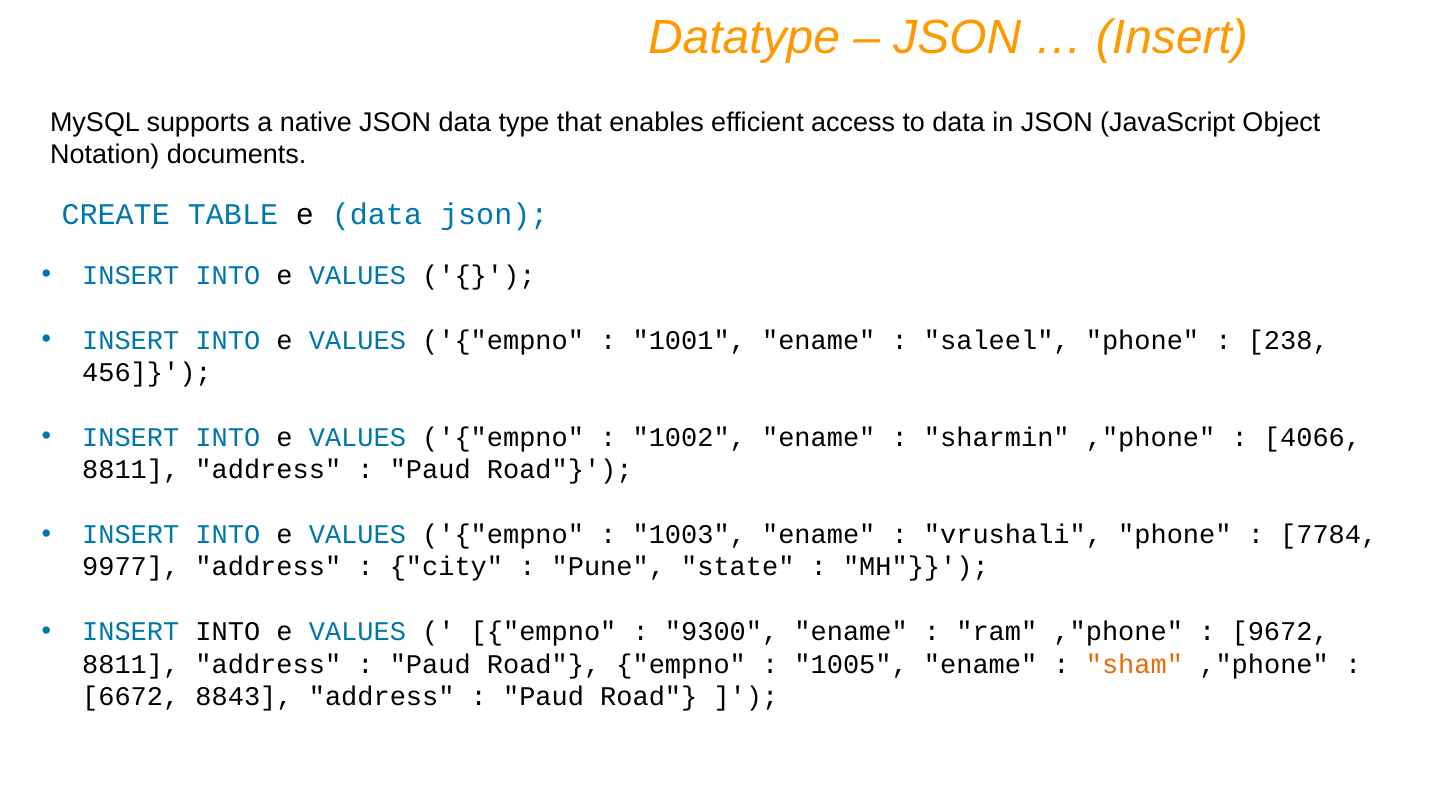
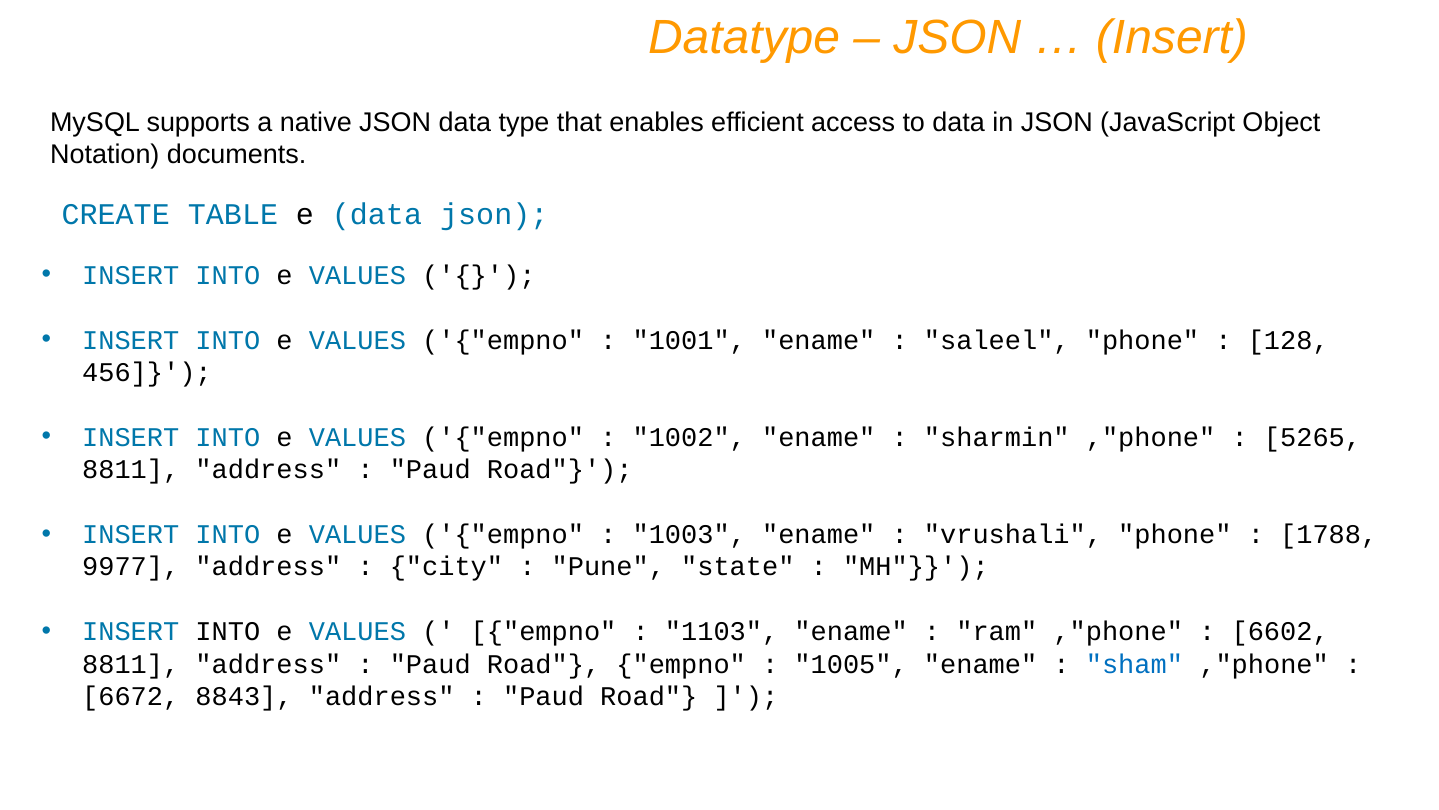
238: 238 -> 128
4066: 4066 -> 5265
7784: 7784 -> 1788
9300: 9300 -> 1103
9672: 9672 -> 6602
sham colour: orange -> blue
